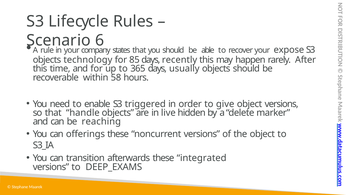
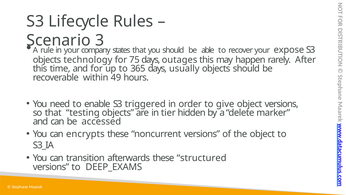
6: 6 -> 3
85: 85 -> 75
recently: recently -> outages
58: 58 -> 49
handle: handle -> testing
live: live -> tier
reaching: reaching -> accessed
offerings: offerings -> encrypts
integrated: integrated -> structured
